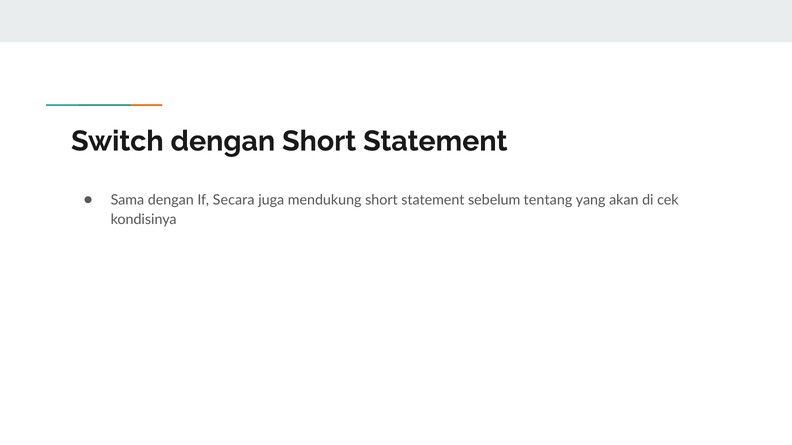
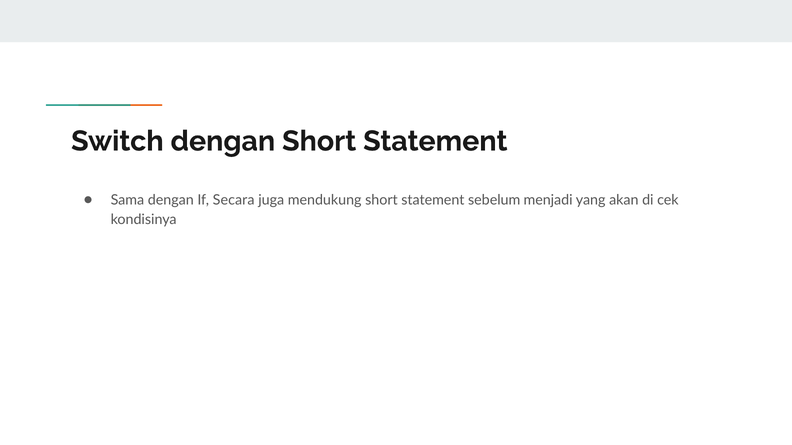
tentang: tentang -> menjadi
